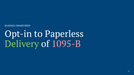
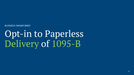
1095-B colour: pink -> light green
